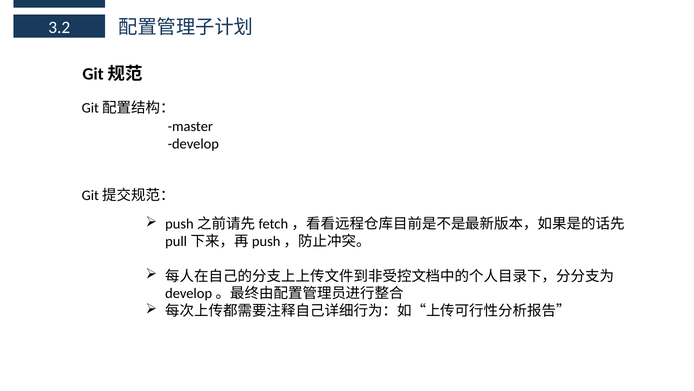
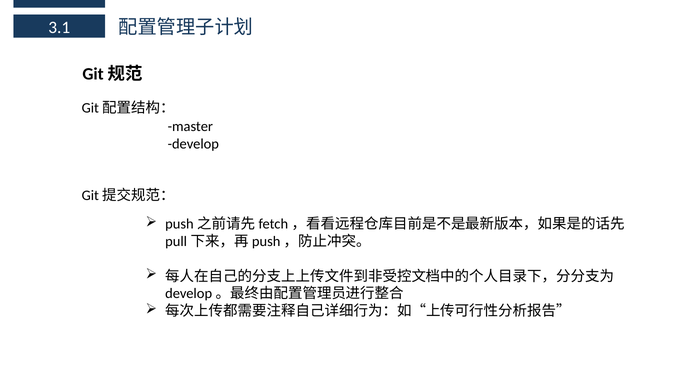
3.2: 3.2 -> 3.1
